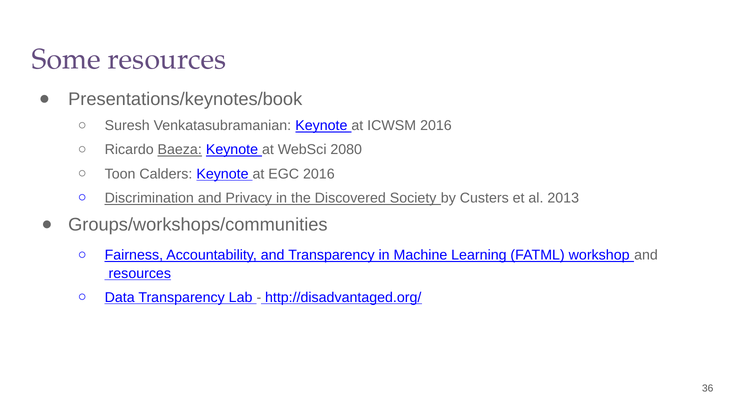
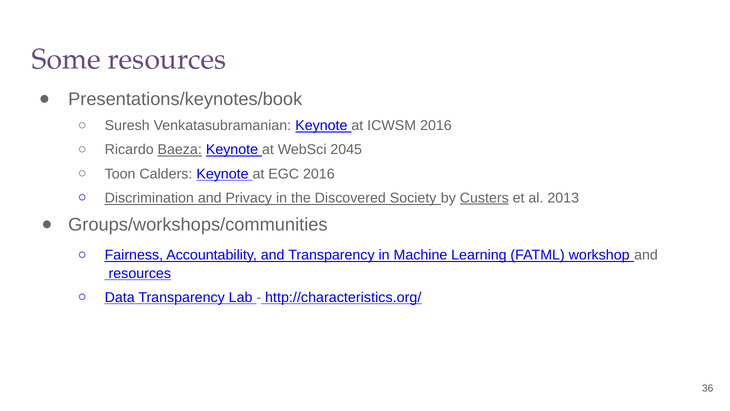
2080: 2080 -> 2045
Custers underline: none -> present
http://disadvantaged.org/: http://disadvantaged.org/ -> http://characteristics.org/
